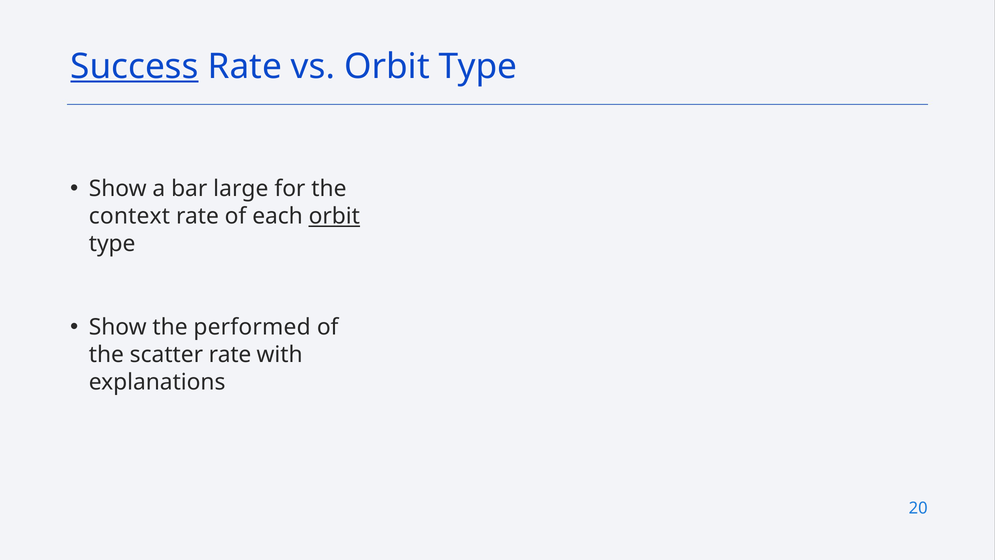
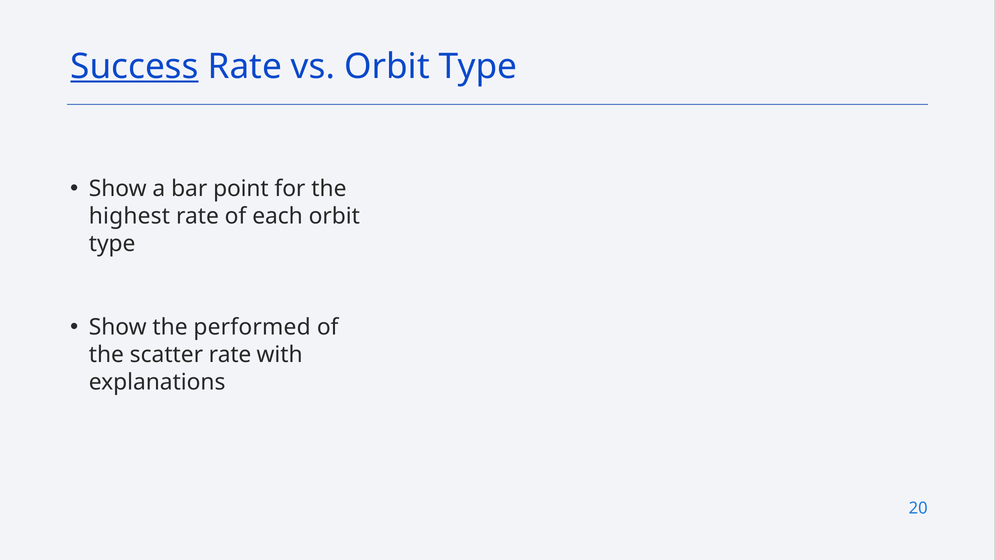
large: large -> point
context: context -> highest
orbit at (334, 216) underline: present -> none
